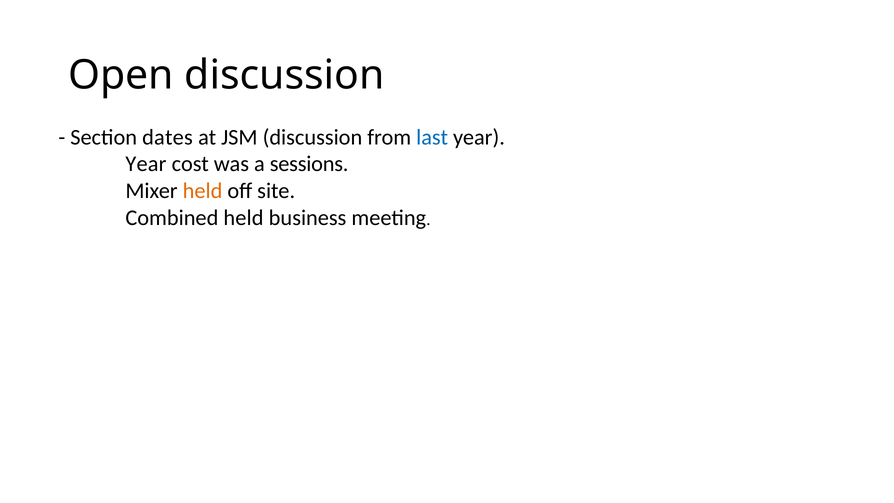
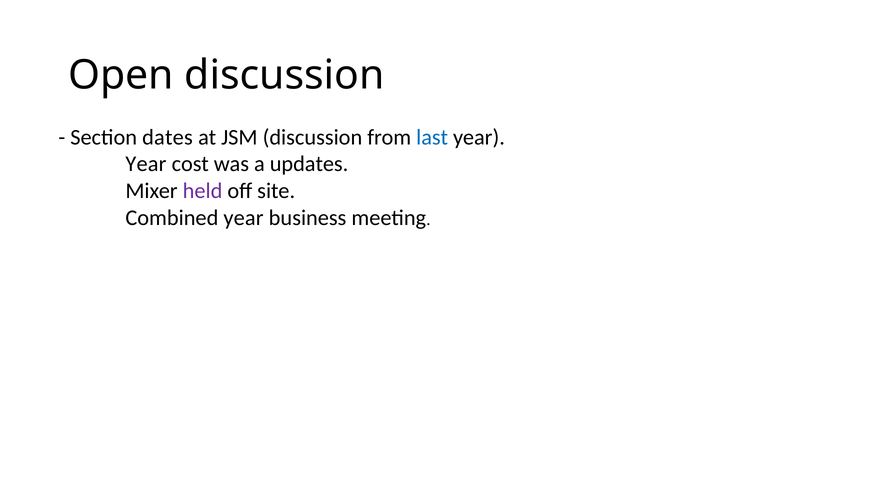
sessions: sessions -> updates
held at (203, 191) colour: orange -> purple
Combined held: held -> year
